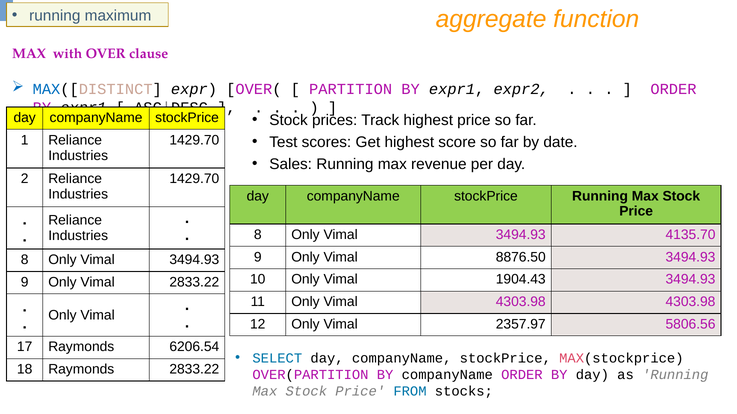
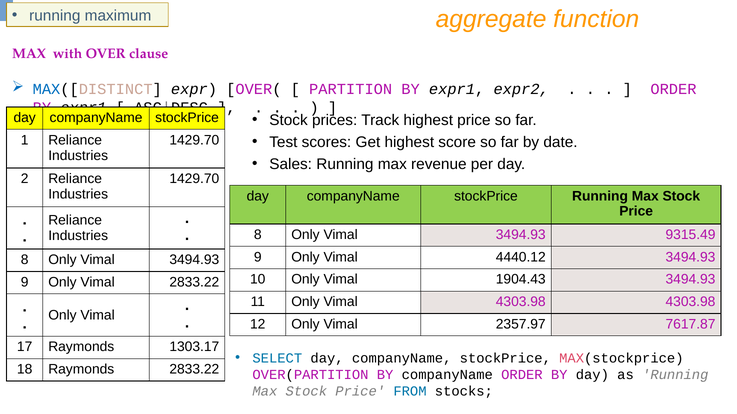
4135.70: 4135.70 -> 9315.49
8876.50: 8876.50 -> 4440.12
5806.56: 5806.56 -> 7617.87
6206.54: 6206.54 -> 1303.17
